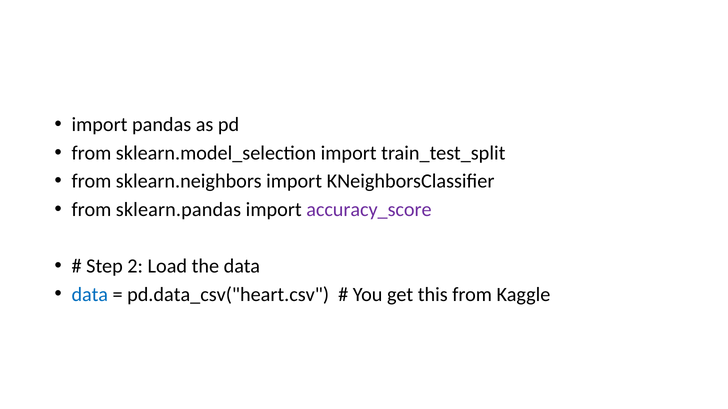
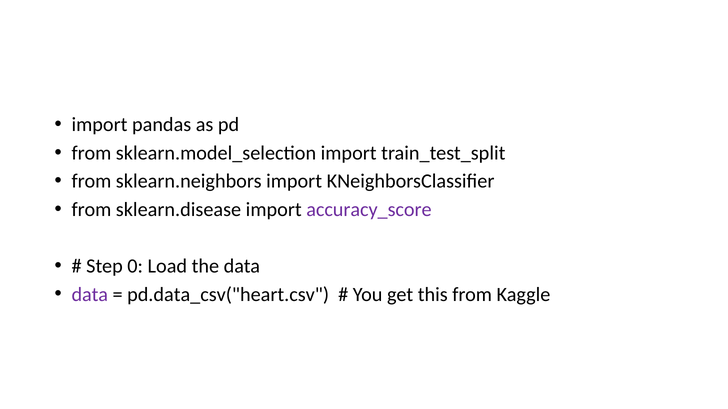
sklearn.pandas: sklearn.pandas -> sklearn.disease
2: 2 -> 0
data at (90, 295) colour: blue -> purple
